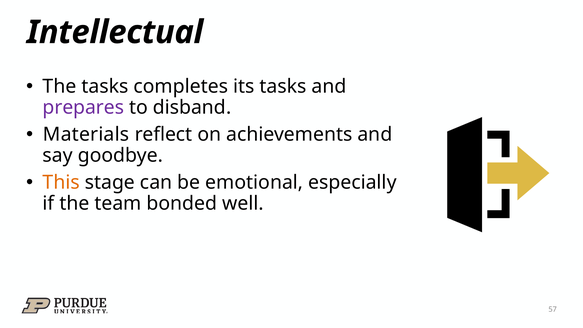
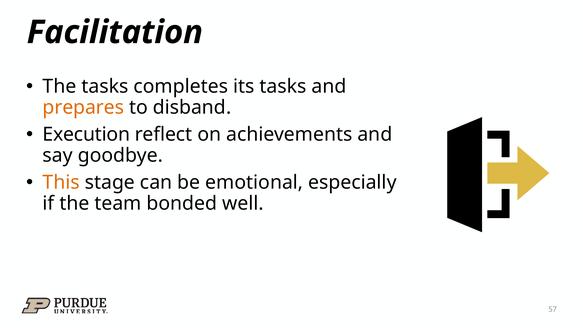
Intellectual: Intellectual -> Facilitation
prepares colour: purple -> orange
Materials: Materials -> Execution
